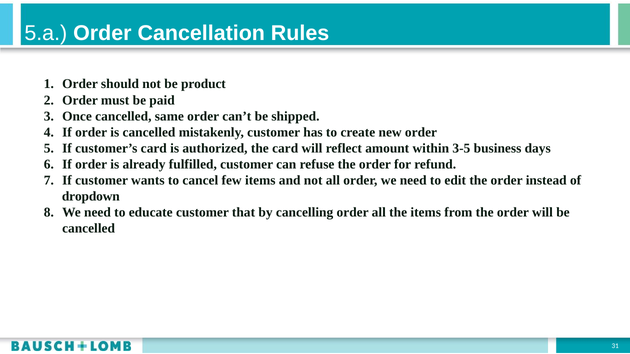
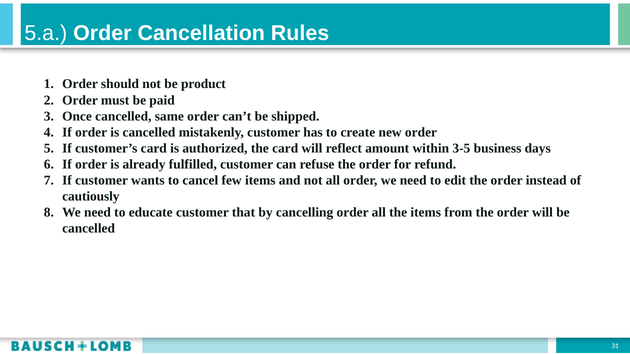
dropdown: dropdown -> cautiously
